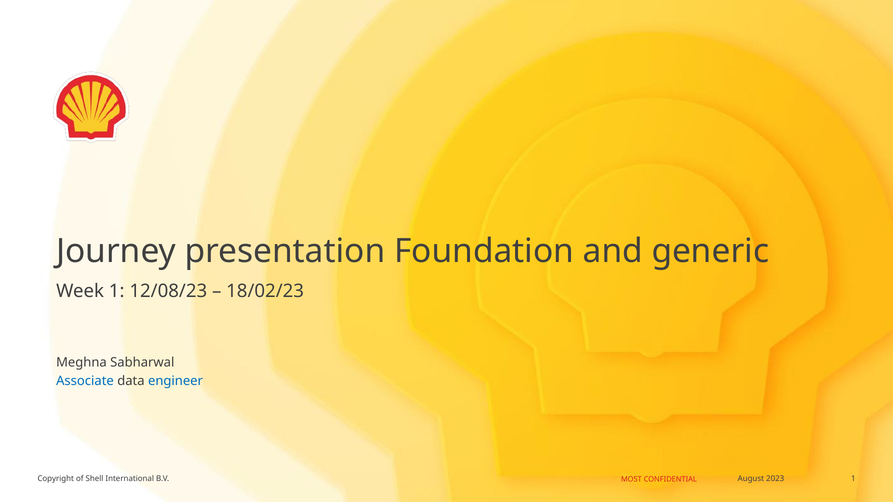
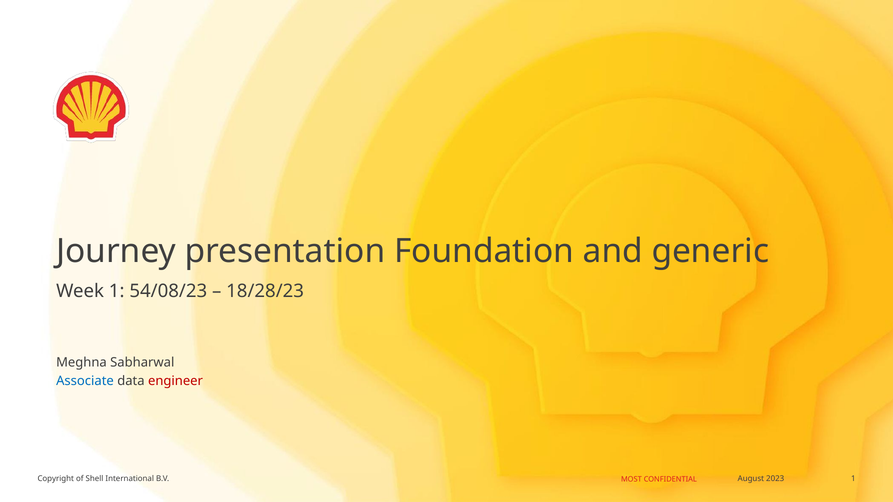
12/08/23: 12/08/23 -> 54/08/23
18/02/23: 18/02/23 -> 18/28/23
engineer colour: blue -> red
